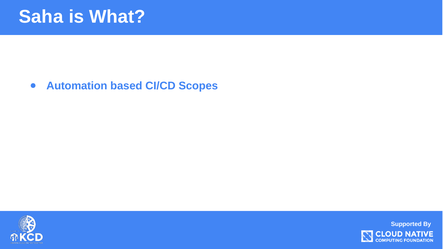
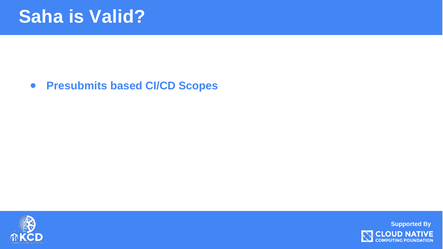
What: What -> Valid
Automation: Automation -> Presubmits
